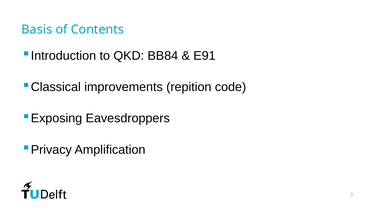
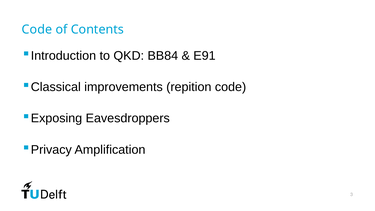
Basis at (37, 29): Basis -> Code
